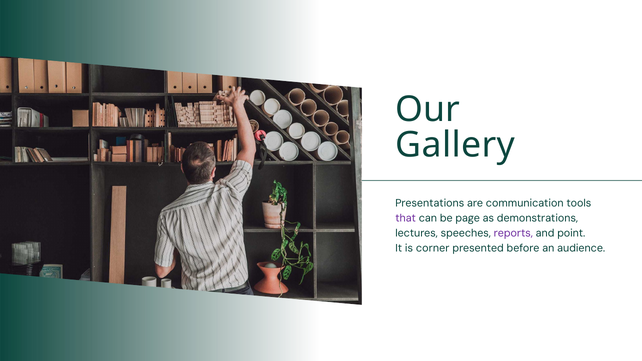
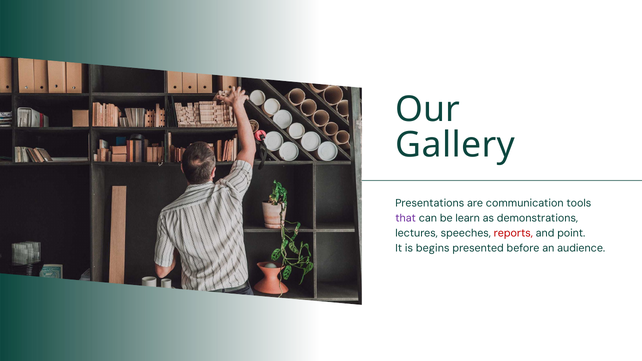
page: page -> learn
reports colour: purple -> red
corner: corner -> begins
